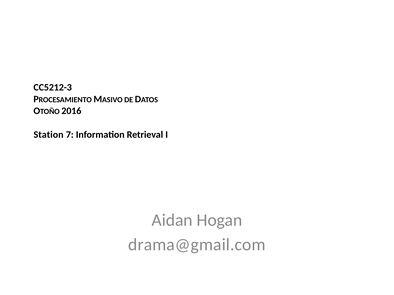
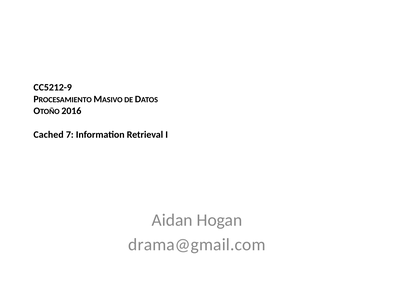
CC5212-3: CC5212-3 -> CC5212-9
Station: Station -> Cached
